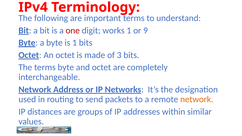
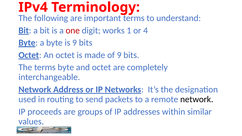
9: 9 -> 4
is 1: 1 -> 9
of 3: 3 -> 9
network at (197, 99) colour: orange -> black
distances: distances -> proceeds
